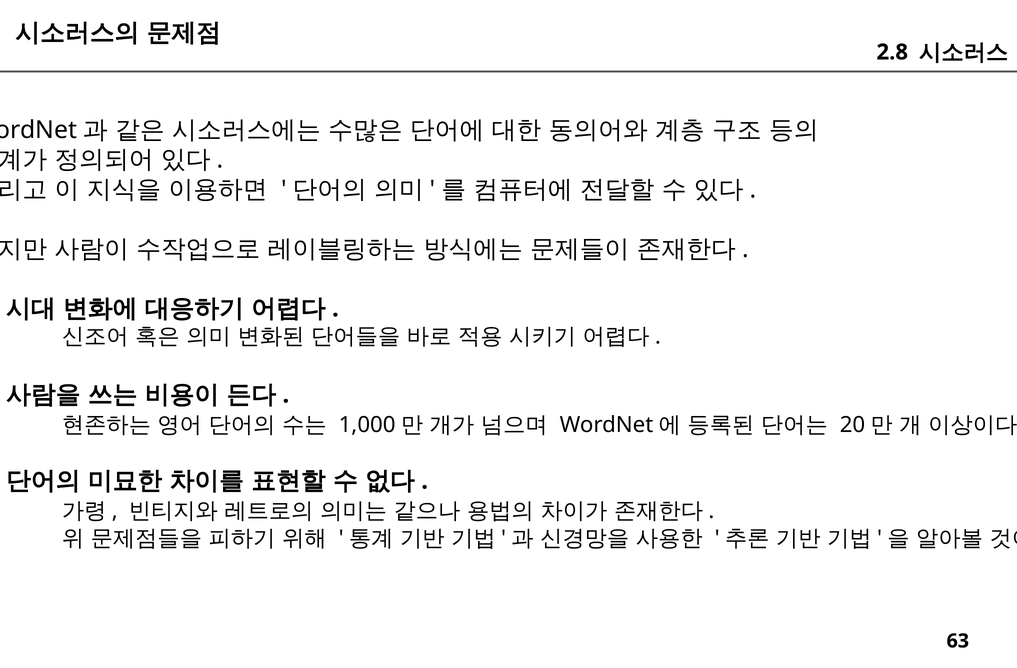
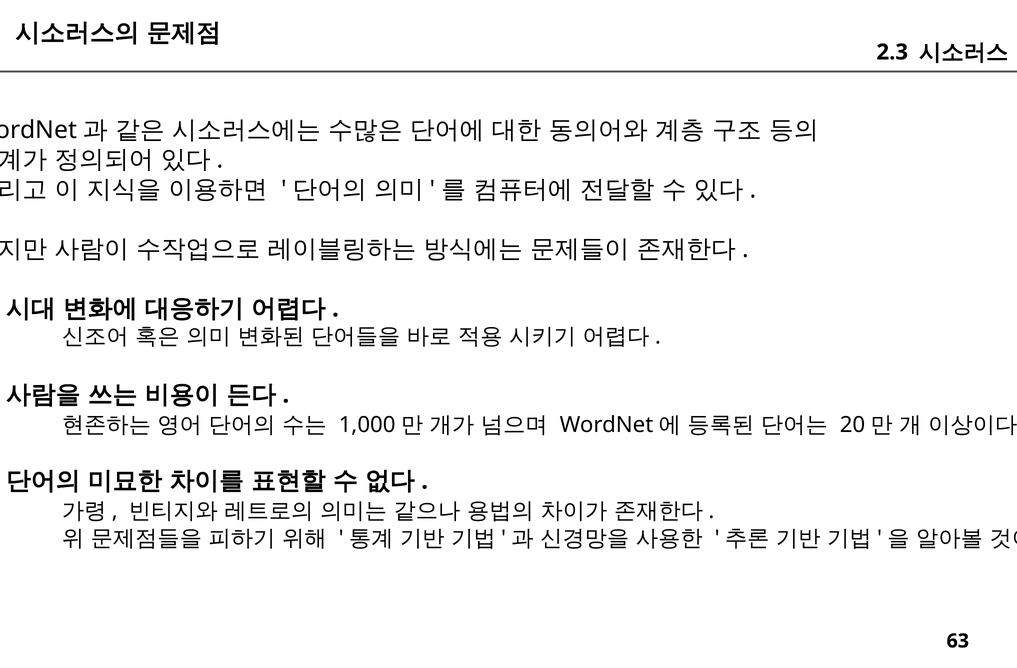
2.8: 2.8 -> 2.3
